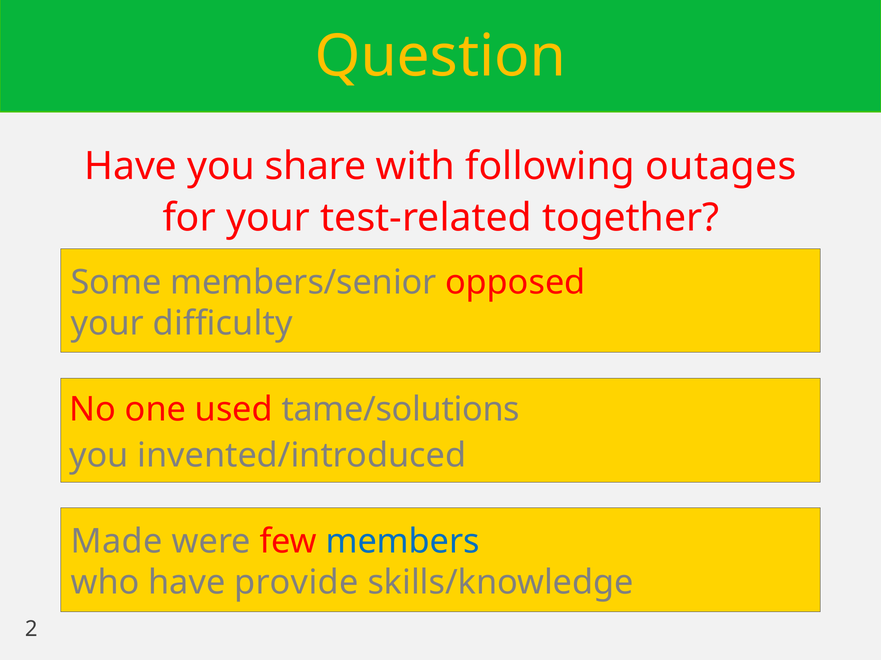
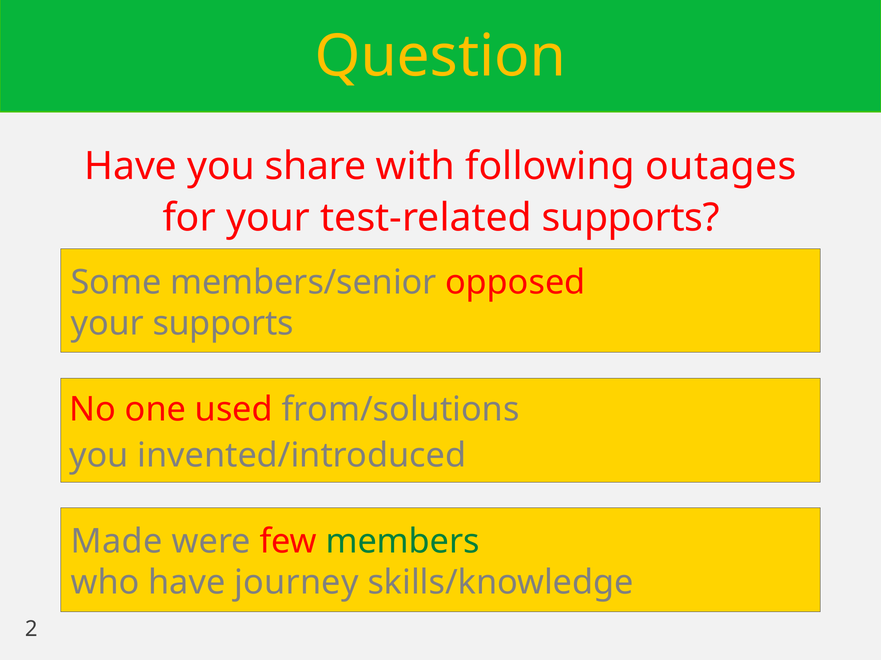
test-related together: together -> supports
your difficulty: difficulty -> supports
tame/solutions: tame/solutions -> from/solutions
members colour: blue -> green
provide: provide -> journey
